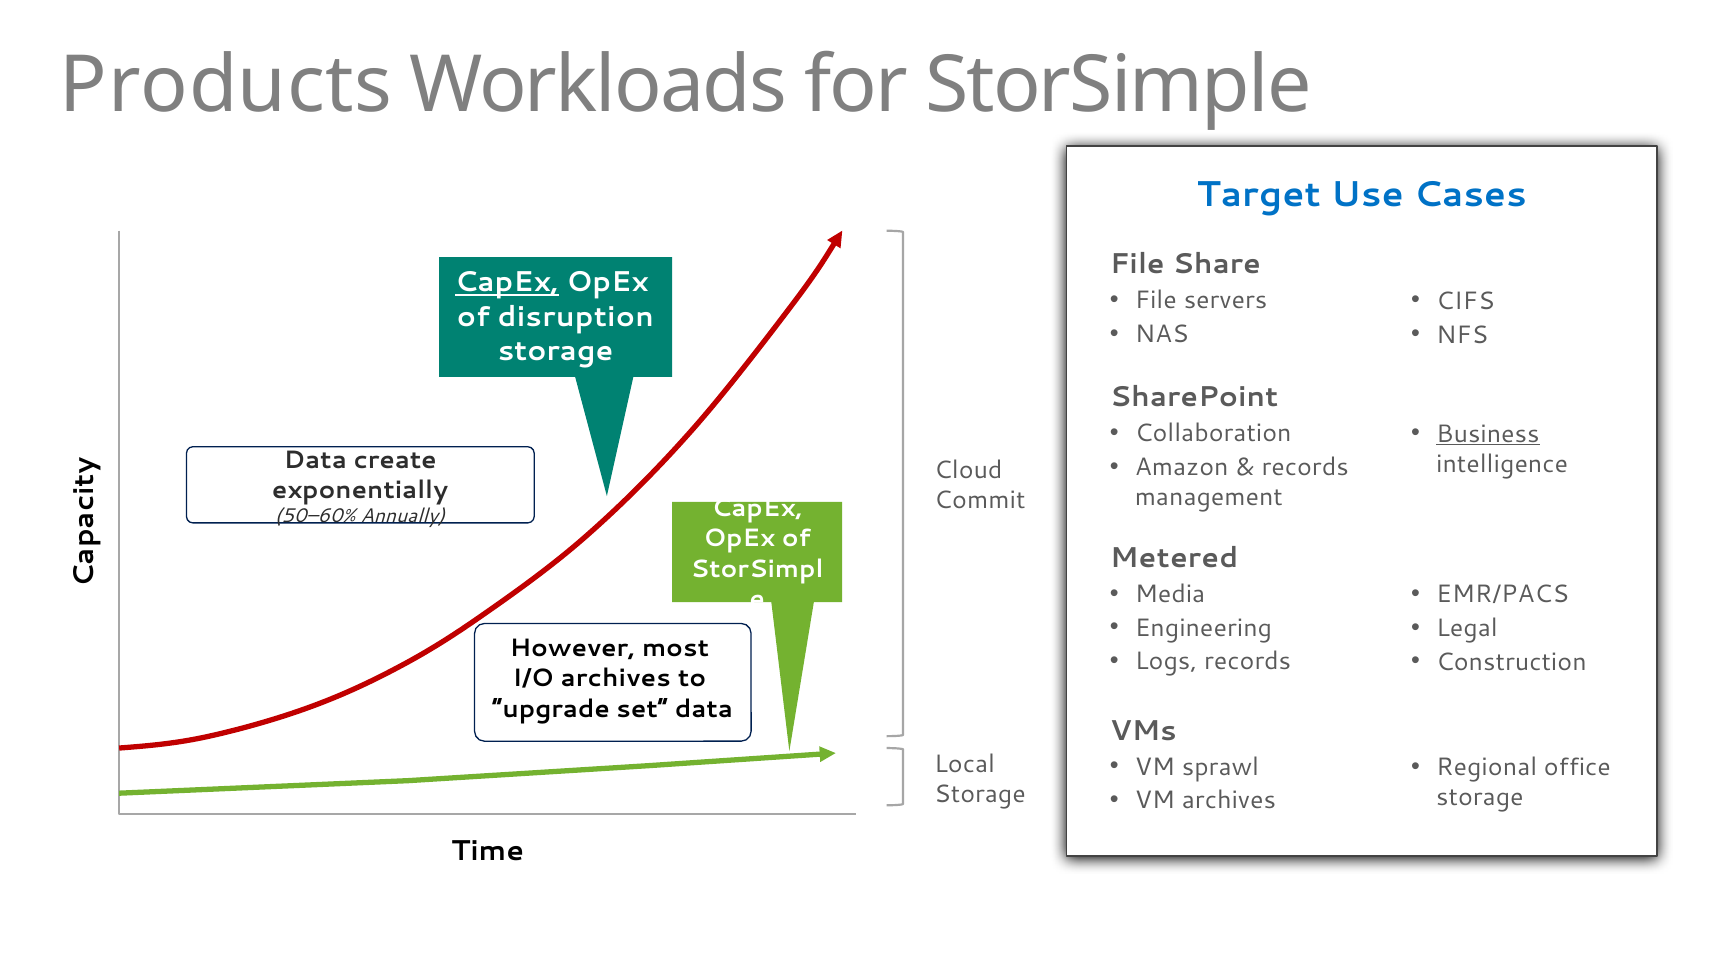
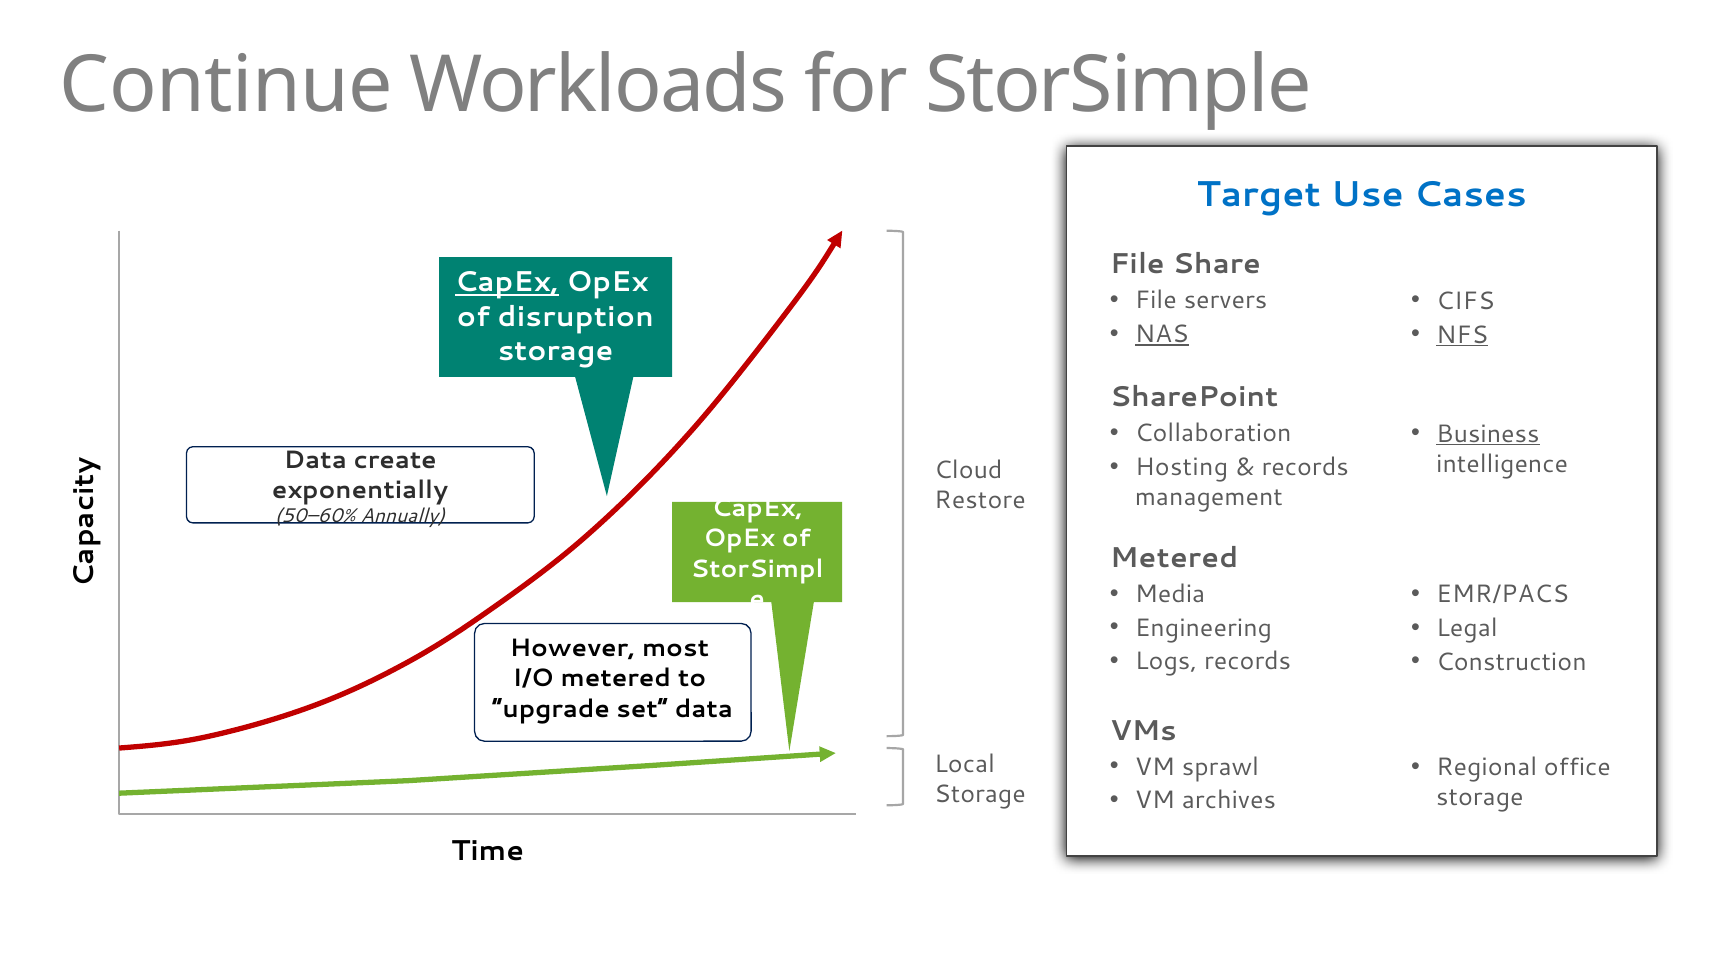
Products: Products -> Continue
NAS underline: none -> present
NFS underline: none -> present
Amazon: Amazon -> Hosting
Commit: Commit -> Restore
I/O archives: archives -> metered
